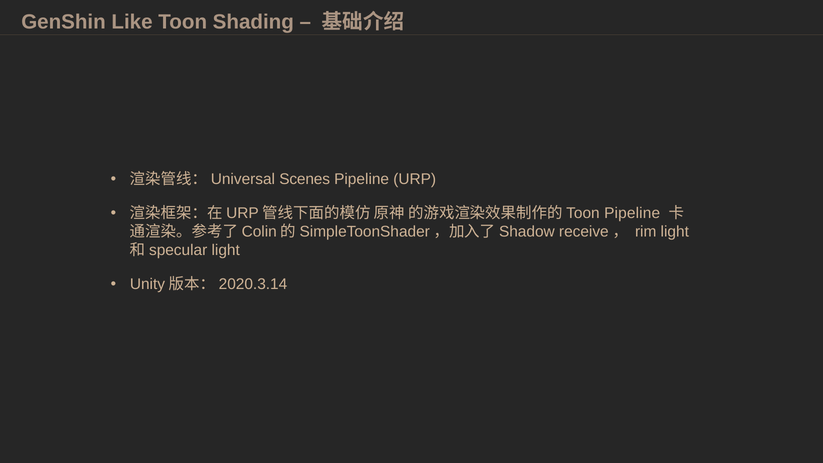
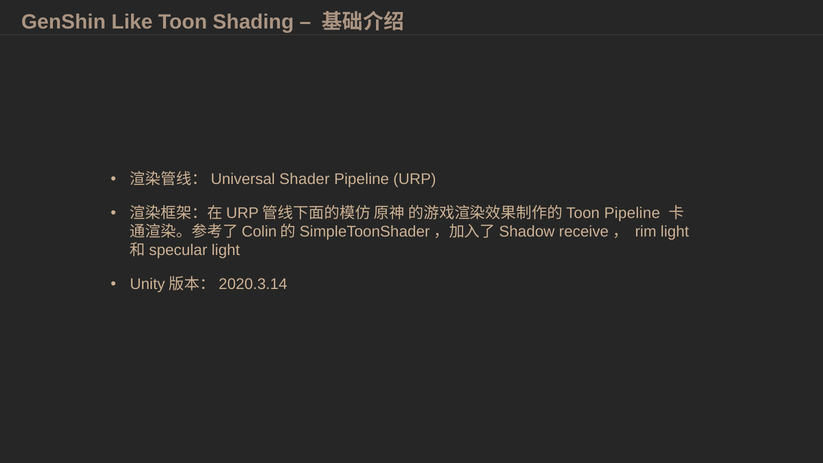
Scenes: Scenes -> Shader
